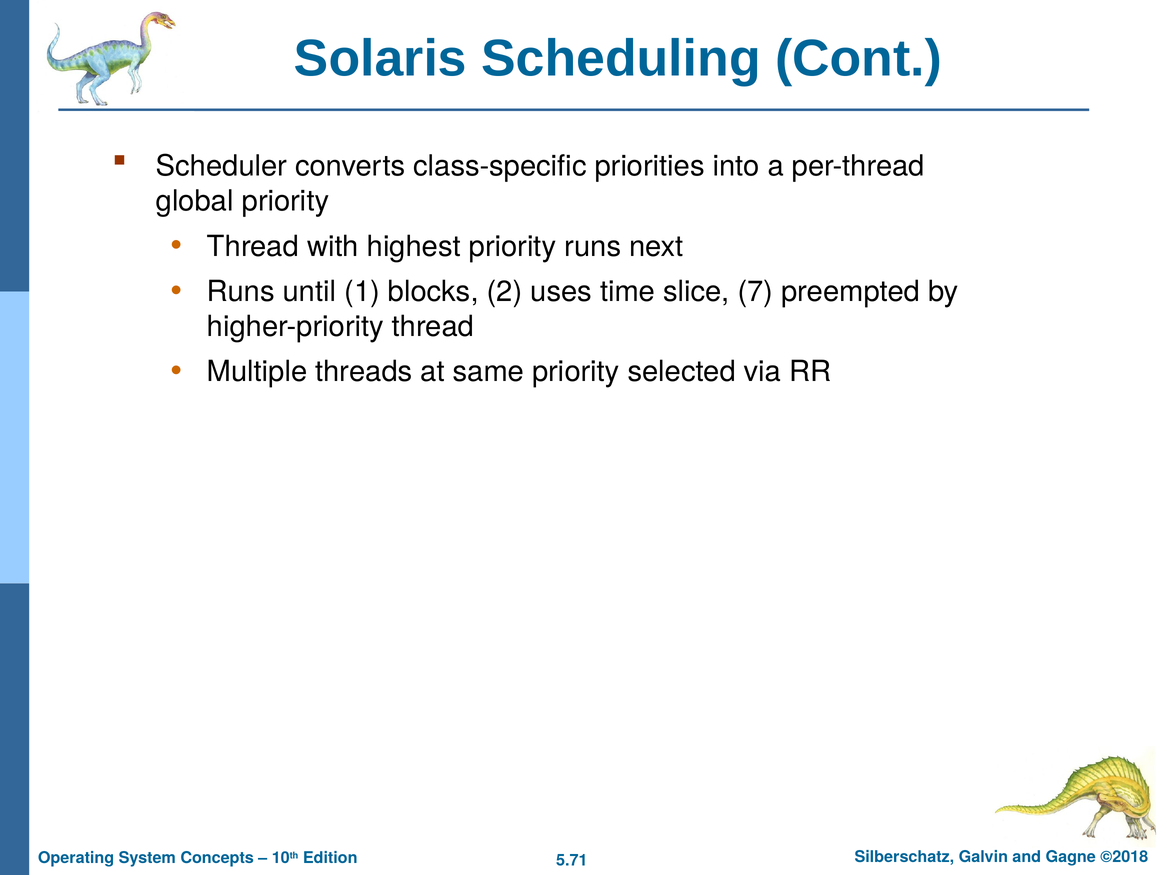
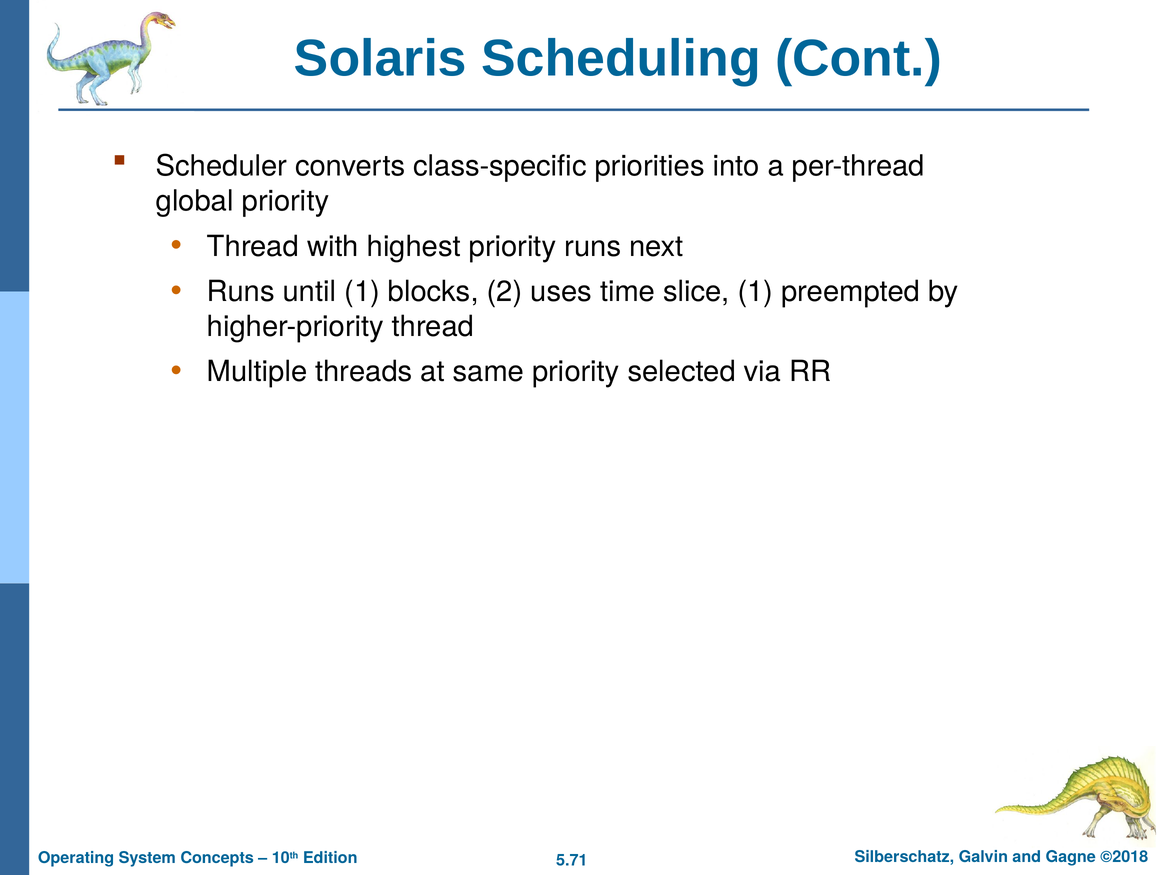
slice 7: 7 -> 1
